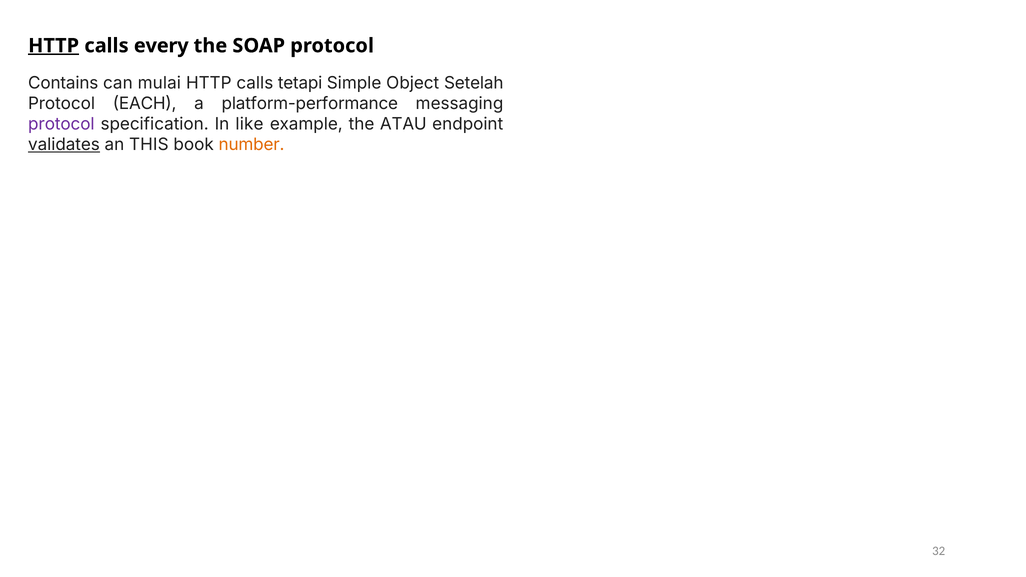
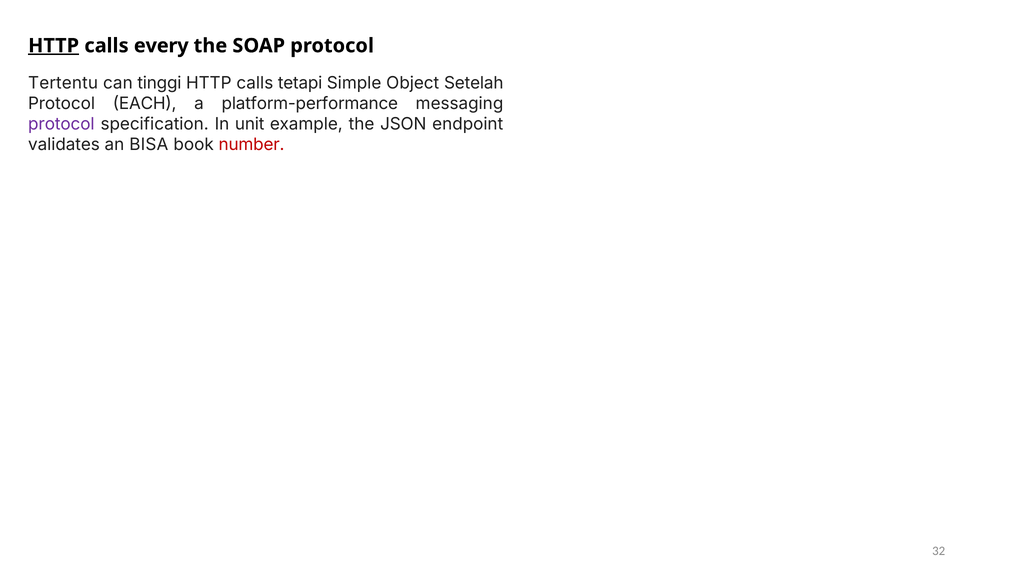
Contains: Contains -> Tertentu
mulai: mulai -> tinggi
like: like -> unit
ATAU: ATAU -> JSON
validates underline: present -> none
THIS: THIS -> BISA
number colour: orange -> red
